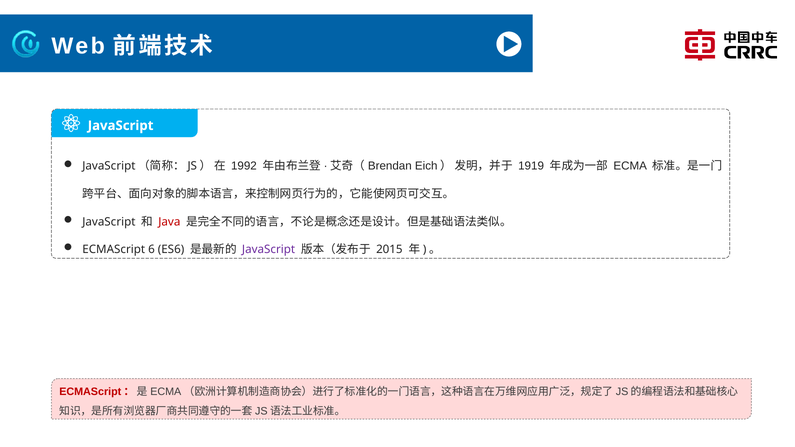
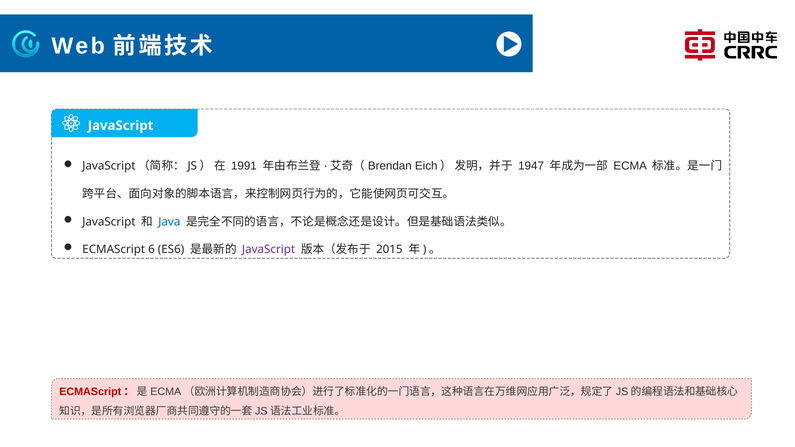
1992: 1992 -> 1991
1919: 1919 -> 1947
Java colour: red -> blue
